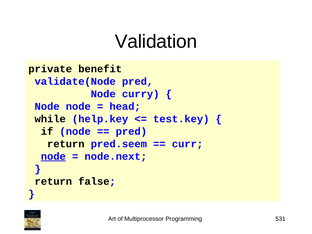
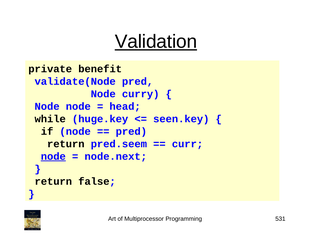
Validation underline: none -> present
help.key: help.key -> huge.key
test.key: test.key -> seen.key
